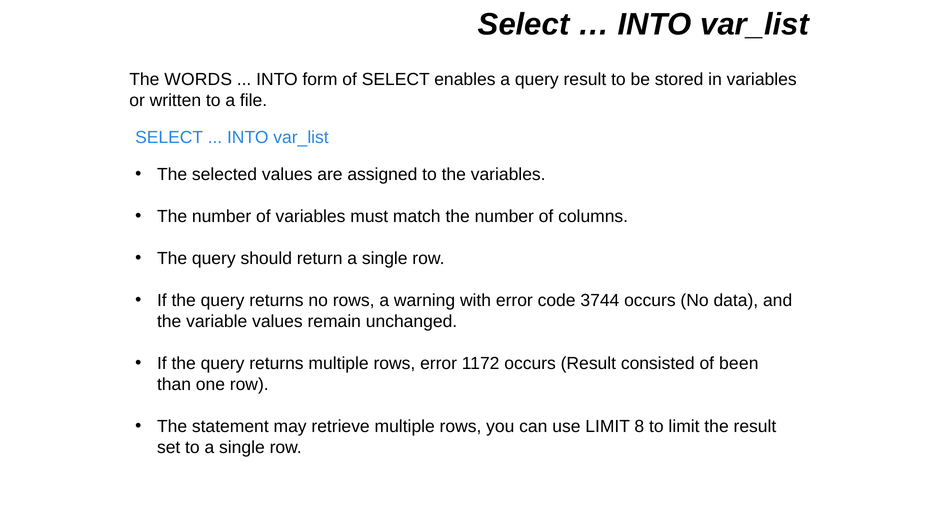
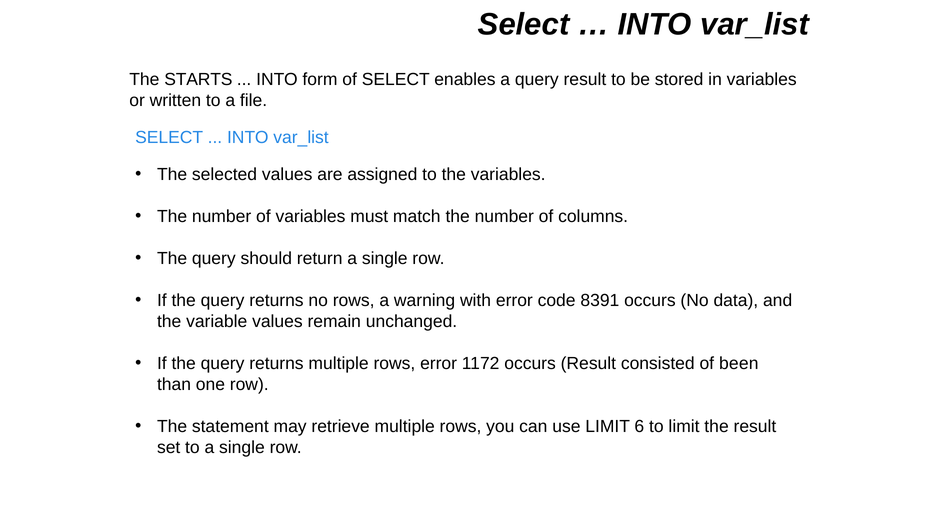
WORDS: WORDS -> STARTS
3744: 3744 -> 8391
8: 8 -> 6
